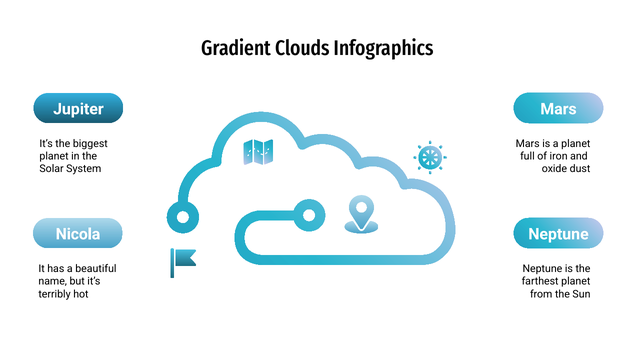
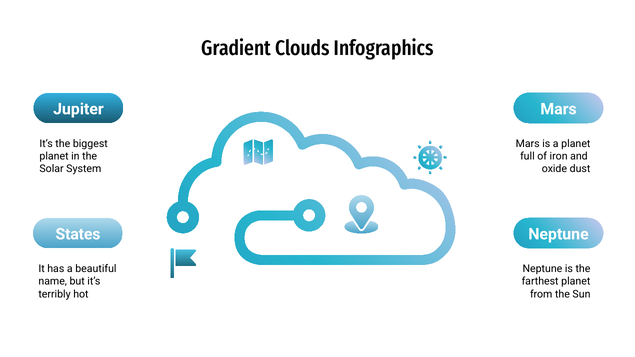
Nicola: Nicola -> States
